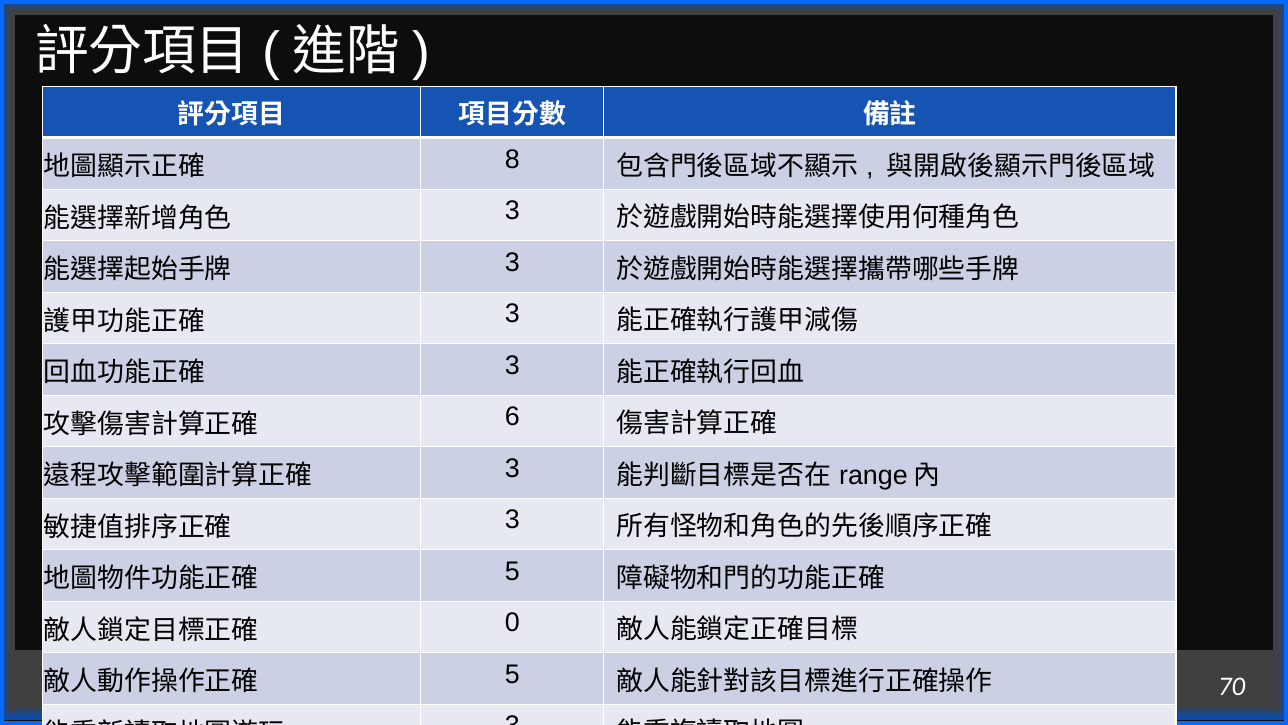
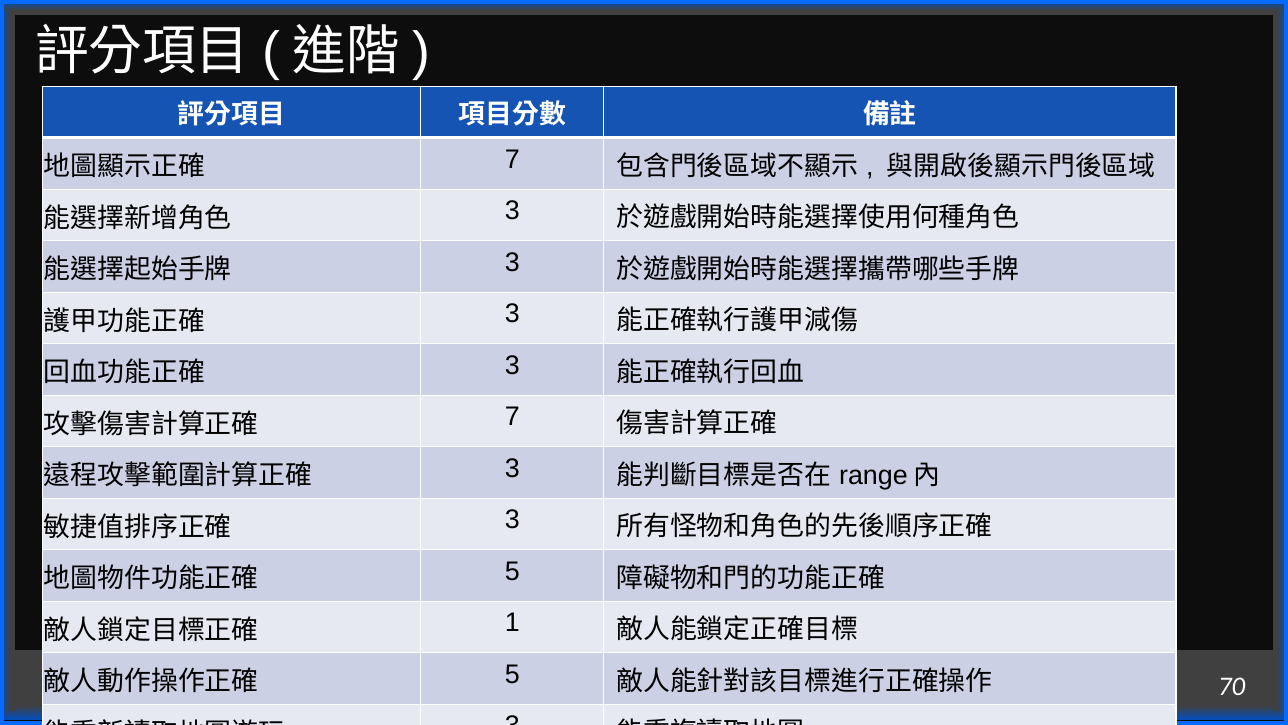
8 at (512, 159): 8 -> 7
6 at (512, 417): 6 -> 7
0: 0 -> 1
